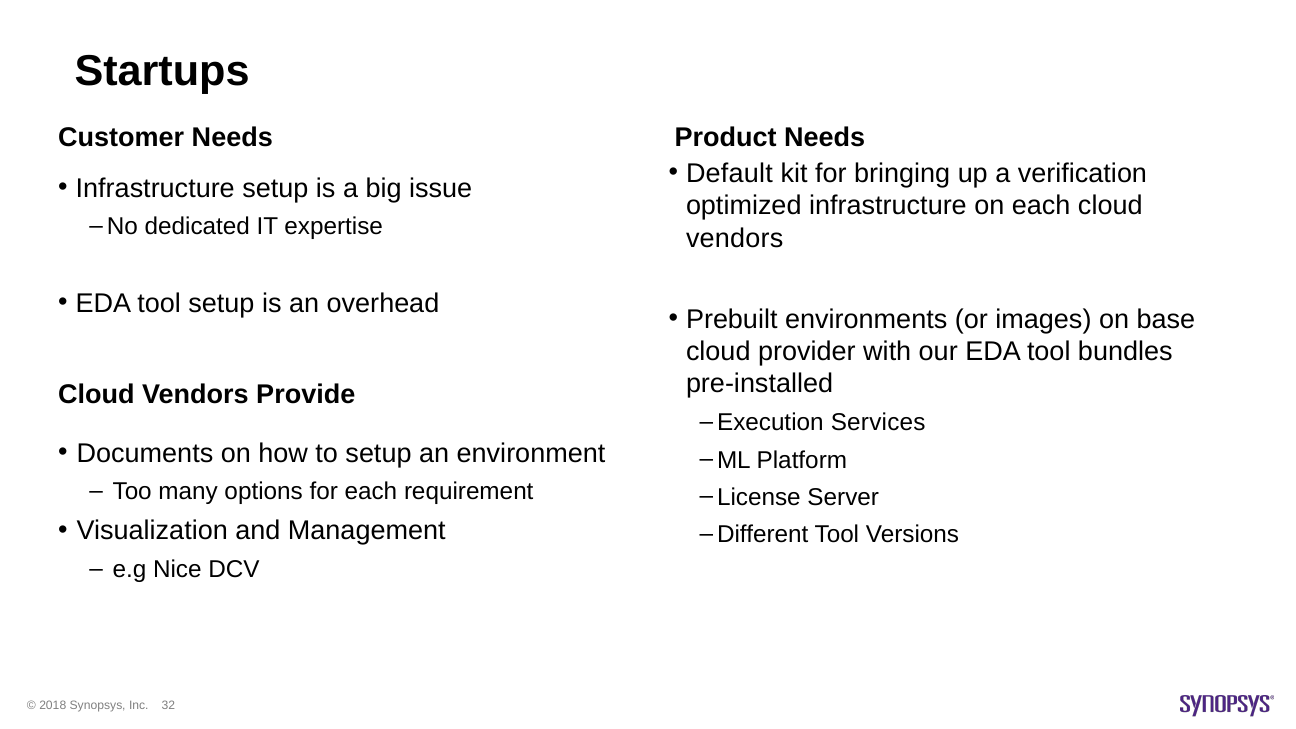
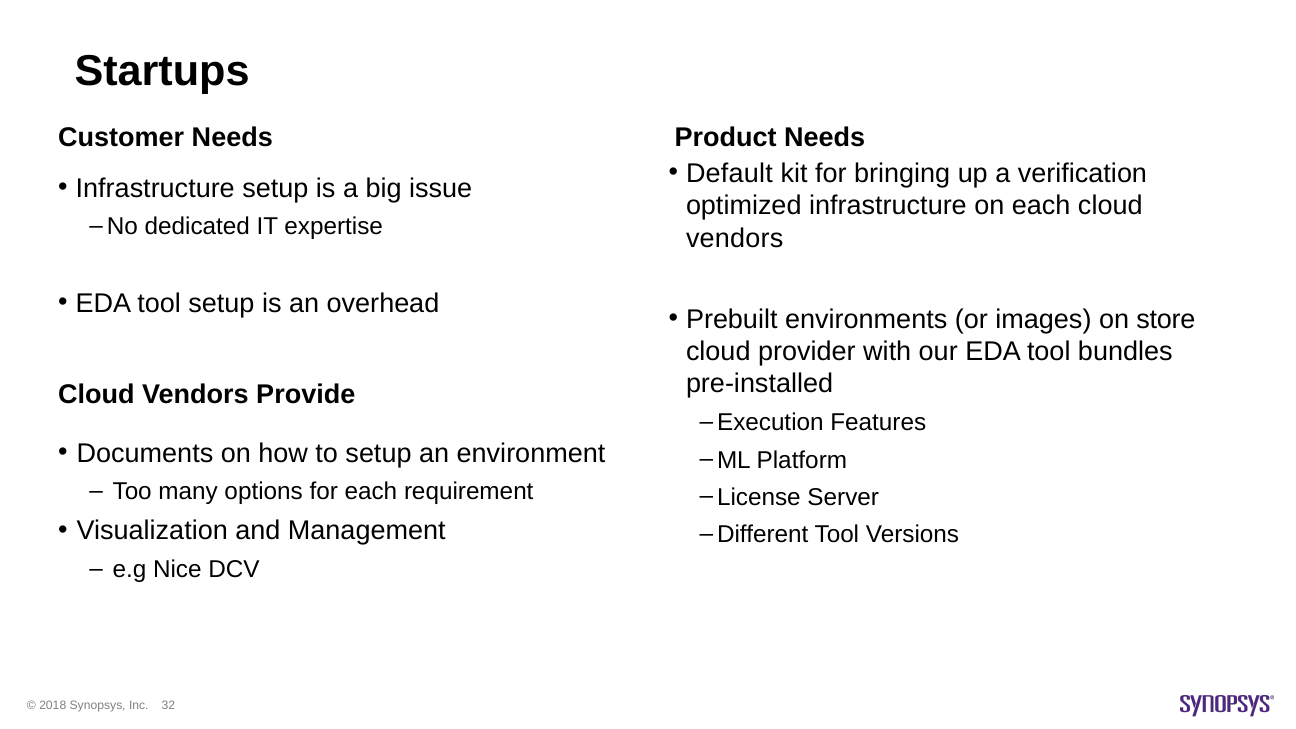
base: base -> store
Services: Services -> Features
